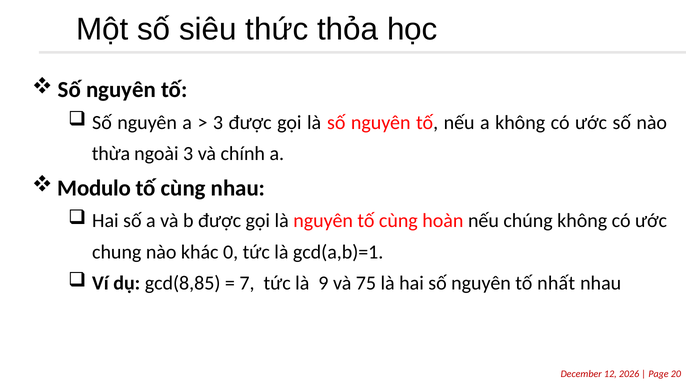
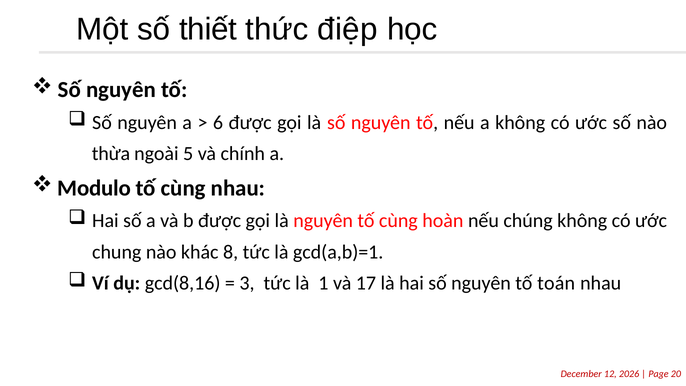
siêu: siêu -> thiết
thỏa: thỏa -> điệp
3 at (218, 123): 3 -> 6
ngoài 3: 3 -> 5
0: 0 -> 8
gcd(8,85: gcd(8,85 -> gcd(8,16
7: 7 -> 3
9: 9 -> 1
75: 75 -> 17
nhất: nhất -> toán
